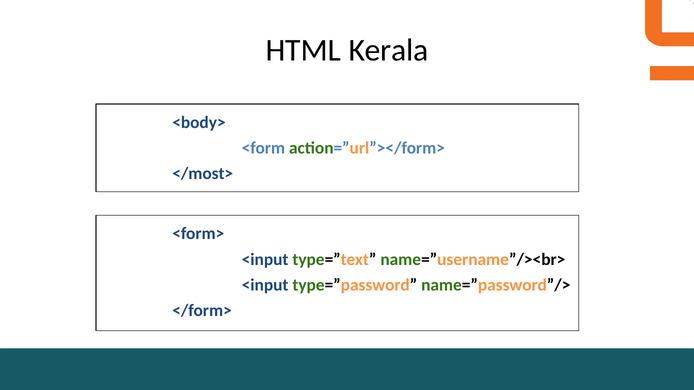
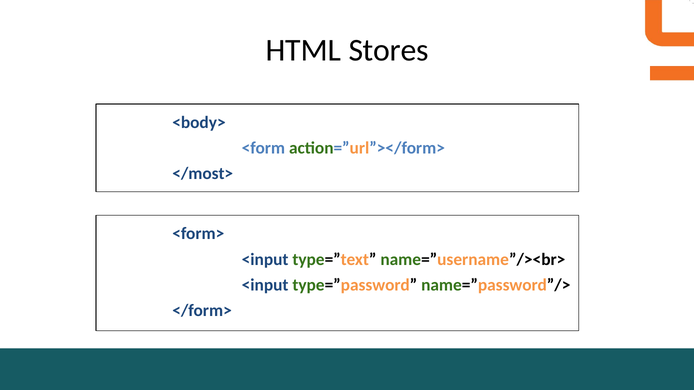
Kerala: Kerala -> Stores
